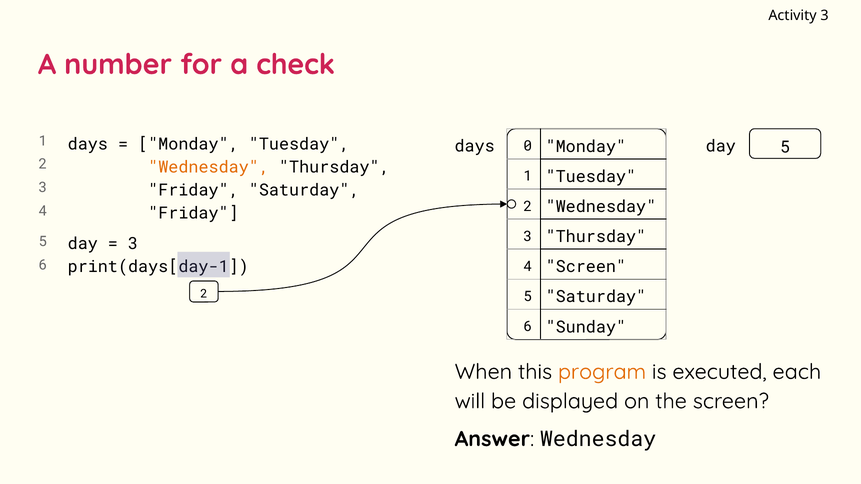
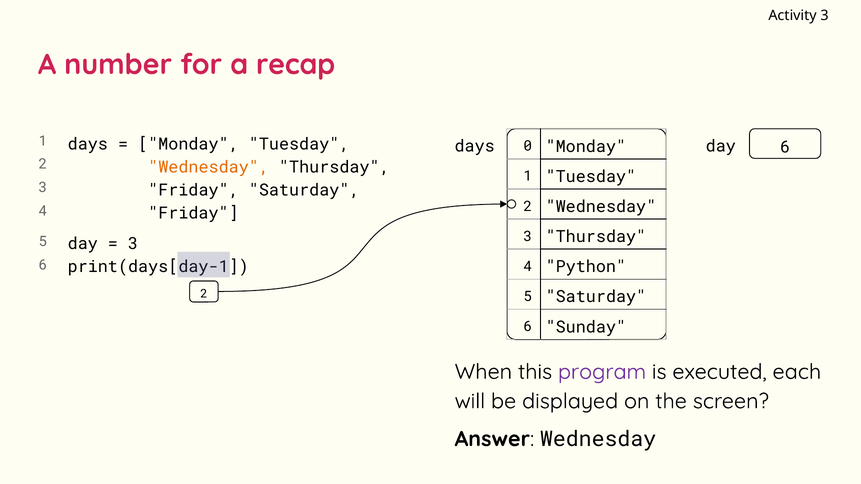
check: check -> recap
days 5: 5 -> 6
4 Screen: Screen -> Python
program colour: orange -> purple
